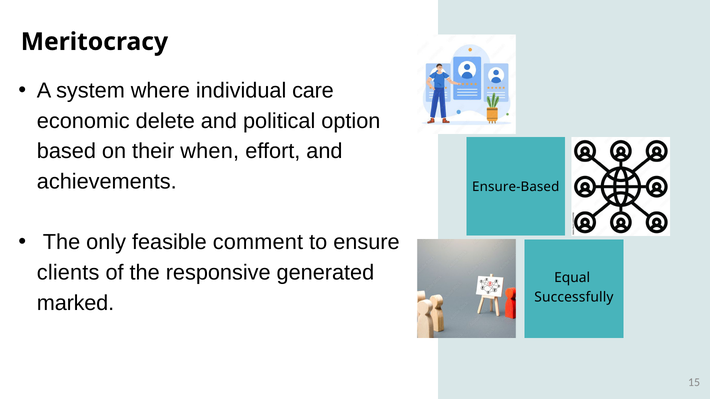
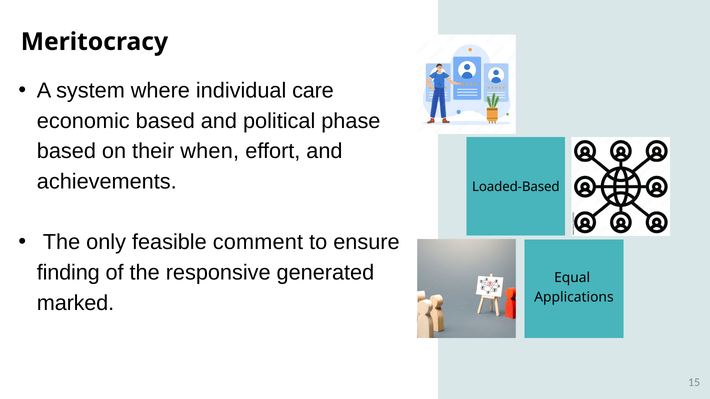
economic delete: delete -> based
option: option -> phase
Ensure-Based: Ensure-Based -> Loaded-Based
clients: clients -> finding
Successfully: Successfully -> Applications
